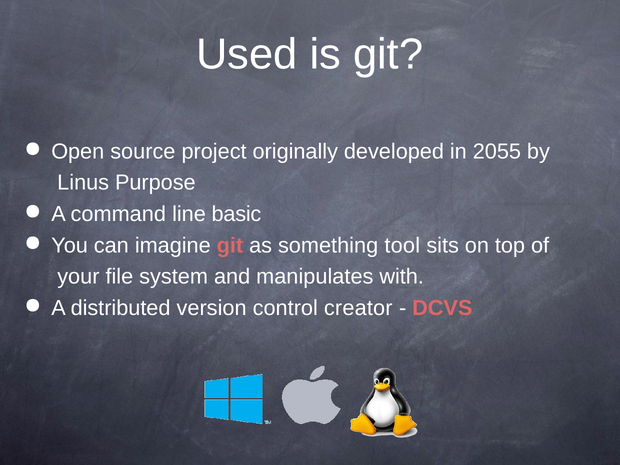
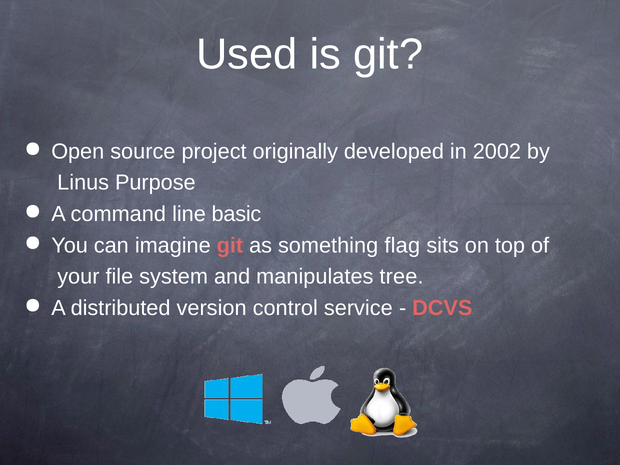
2055: 2055 -> 2002
tool: tool -> flag
with: with -> tree
creator: creator -> service
